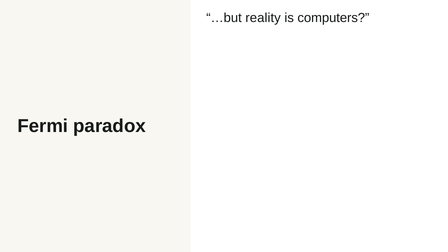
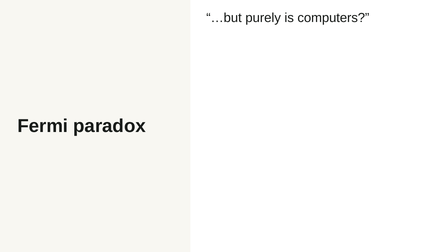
reality: reality -> purely
